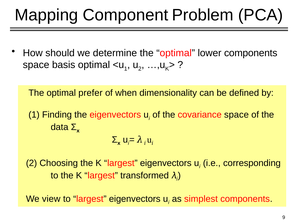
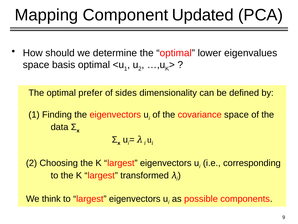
Problem: Problem -> Updated
lower components: components -> eigenvalues
when: when -> sides
view: view -> think
simplest: simplest -> possible
